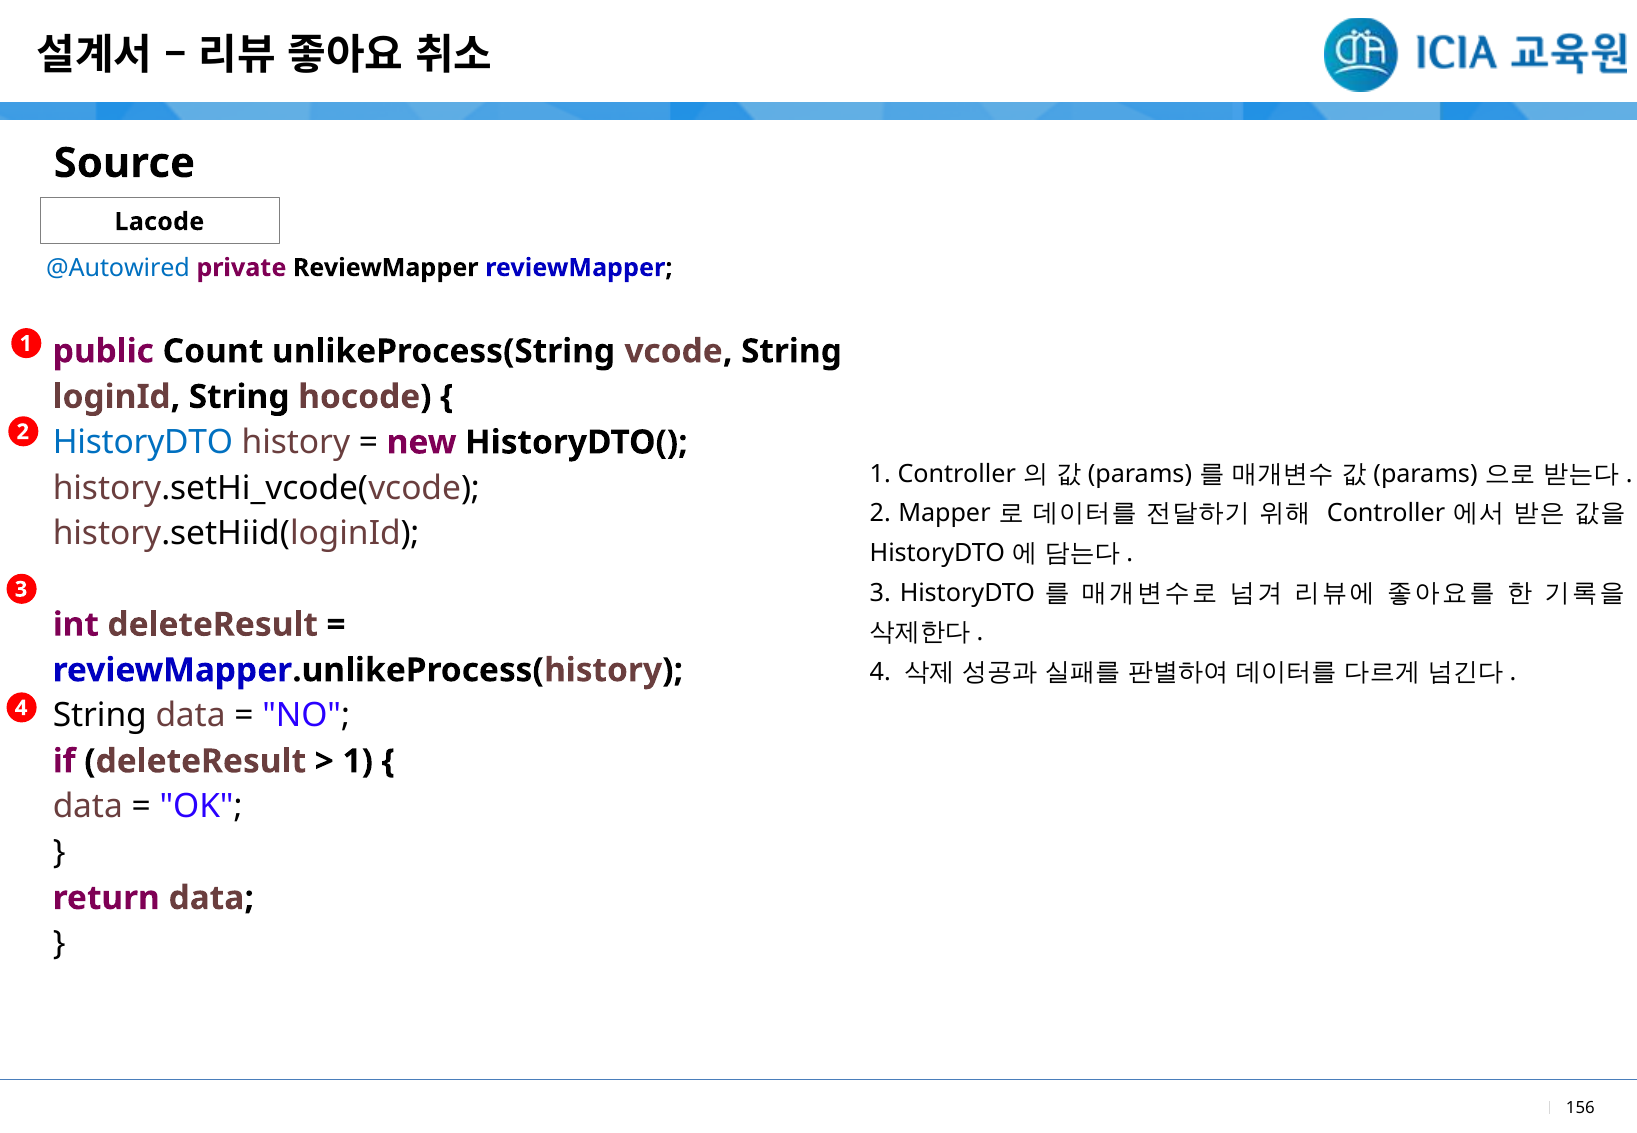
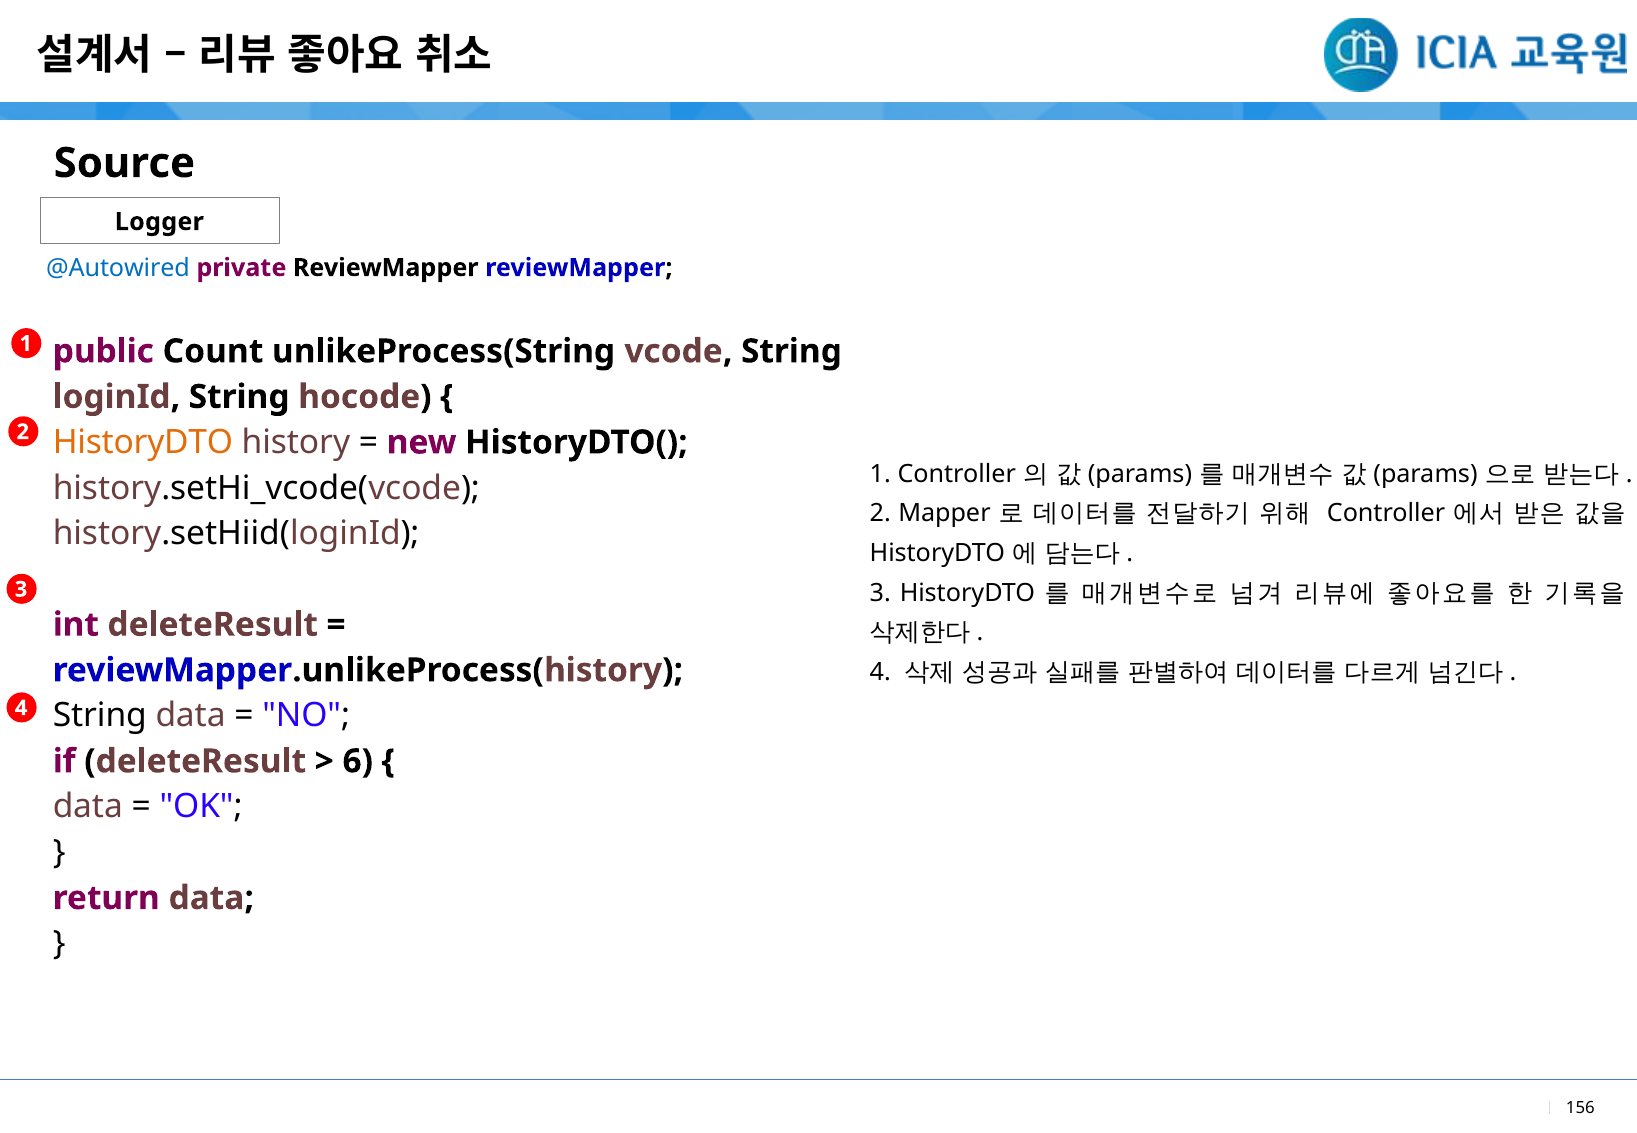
Lacode: Lacode -> Logger
HistoryDTO at (143, 443) colour: blue -> orange
1 at (358, 762): 1 -> 6
